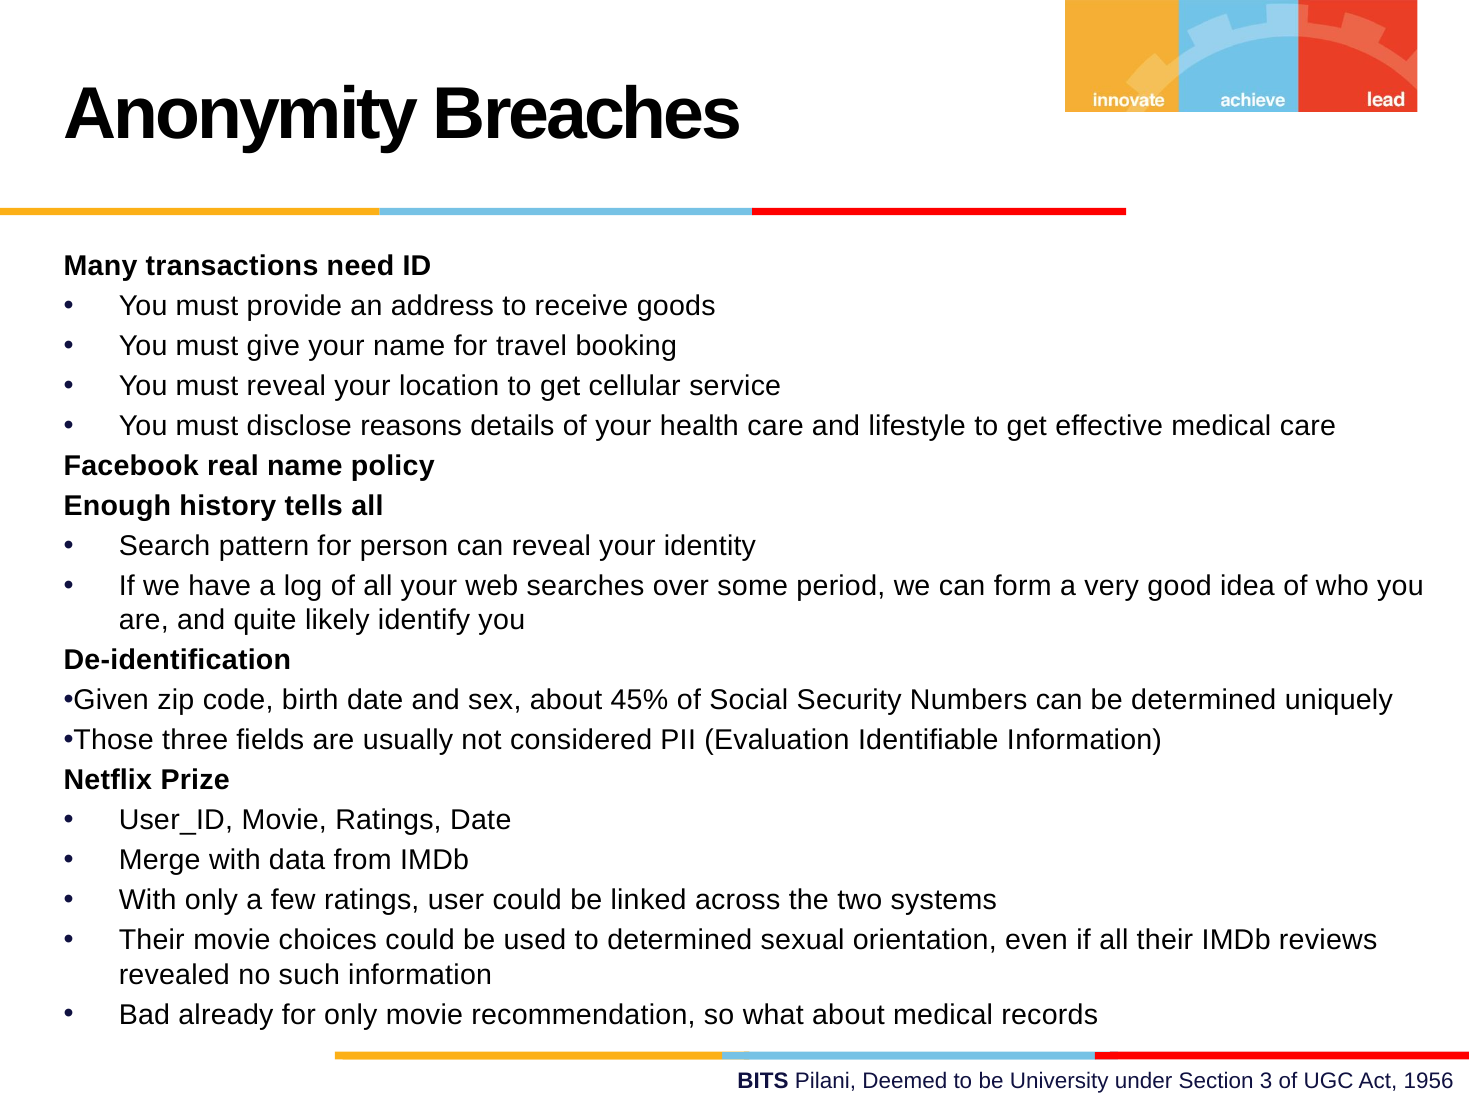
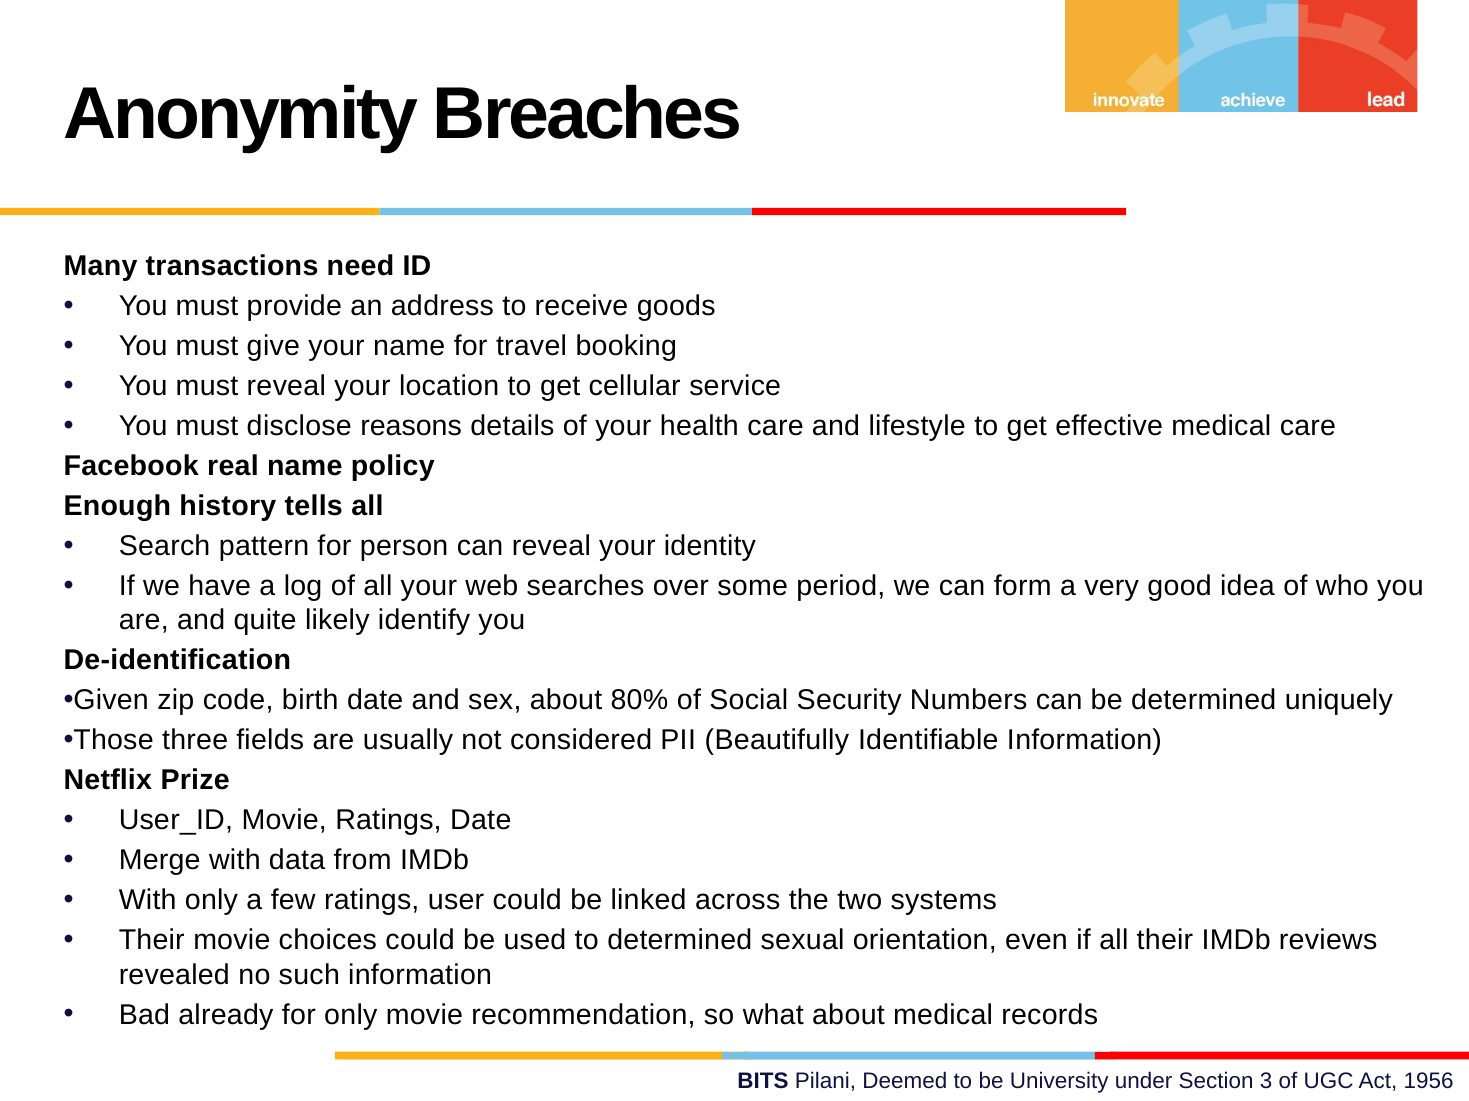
45%: 45% -> 80%
Evaluation: Evaluation -> Beautifully
